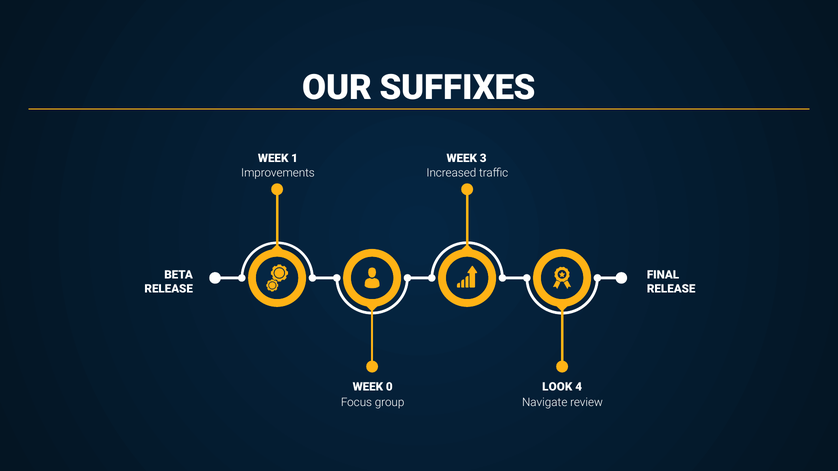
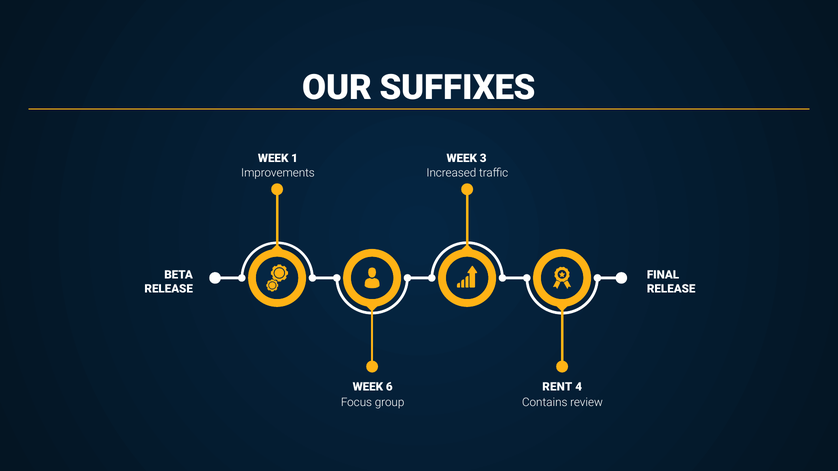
0: 0 -> 6
LOOK: LOOK -> RENT
Navigate: Navigate -> Contains
